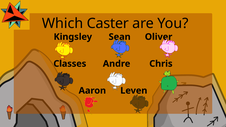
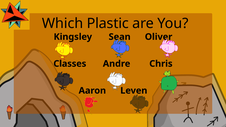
Caster: Caster -> Plastic
